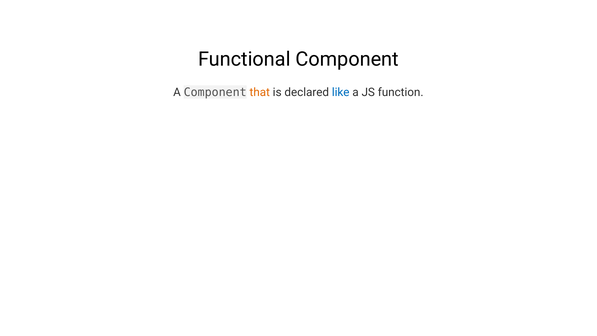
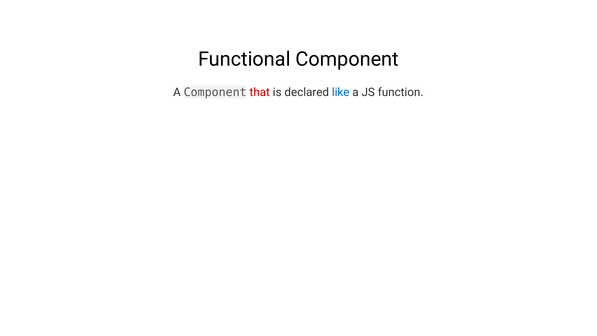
that colour: orange -> red
